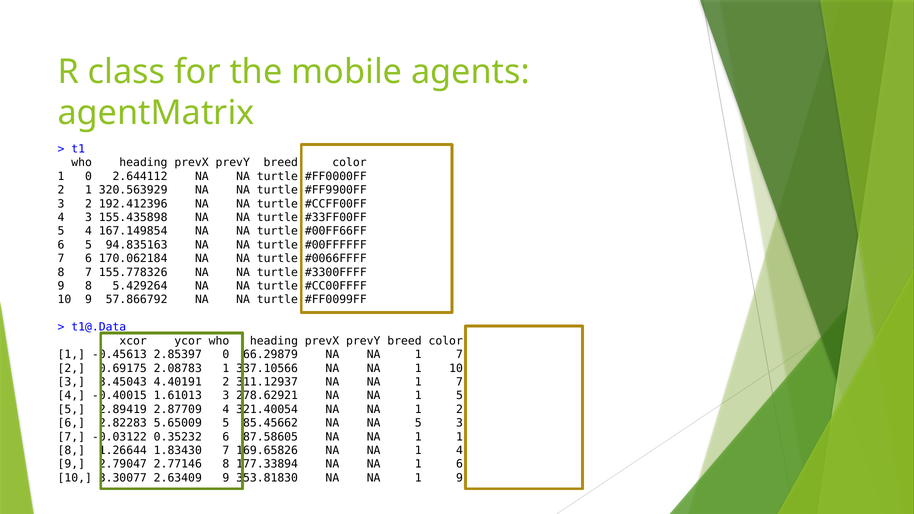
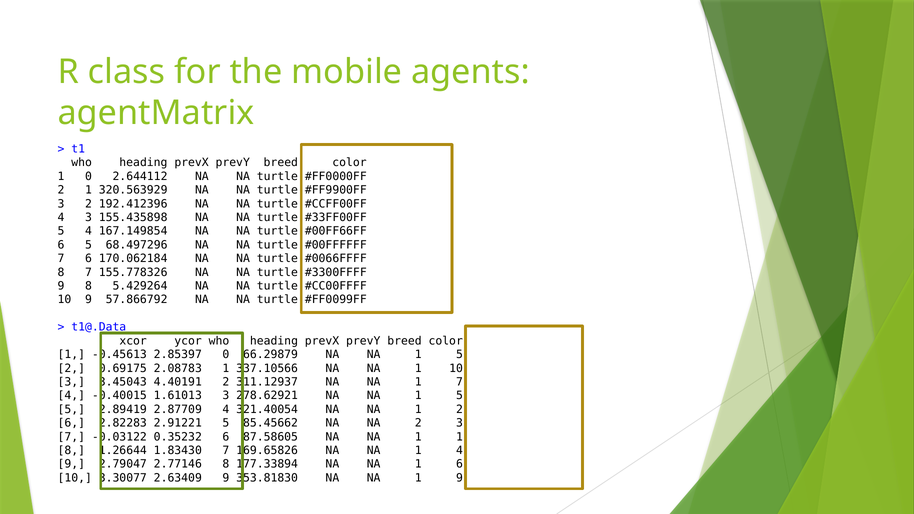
94.835163: 94.835163 -> 68.497296
7 at (459, 355): 7 -> 5
5.65009: 5.65009 -> 2.91221
NA 5: 5 -> 2
